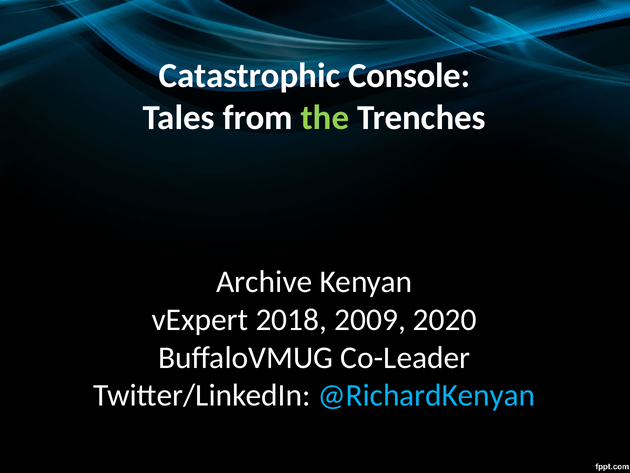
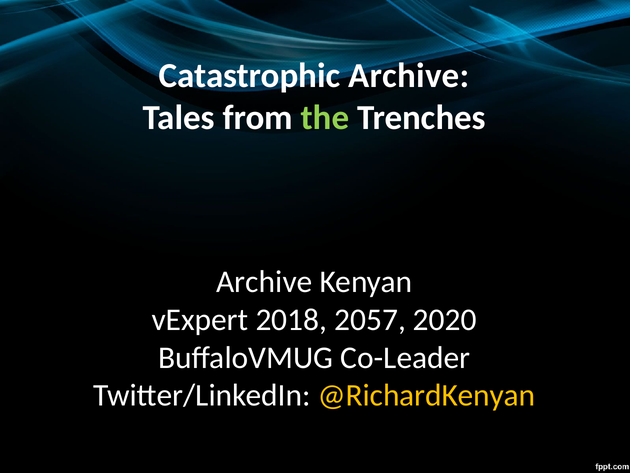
Catastrophic Console: Console -> Archive
2009: 2009 -> 2057
@RichardKenyan colour: light blue -> yellow
